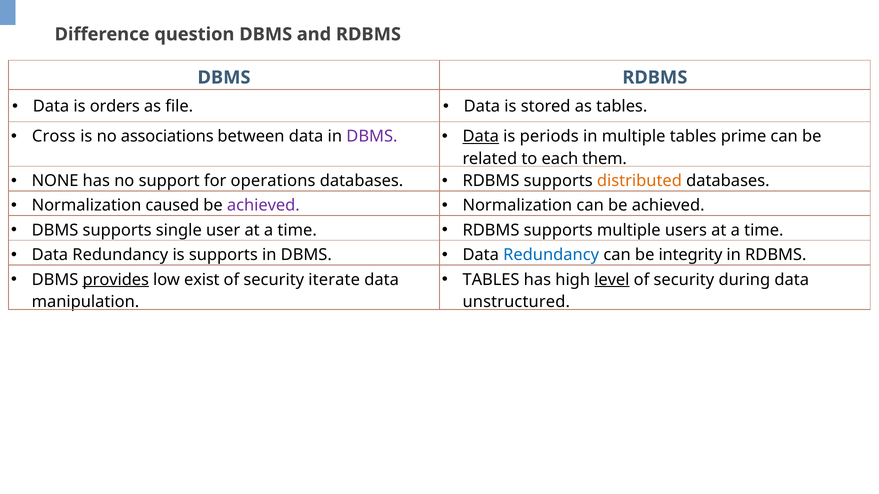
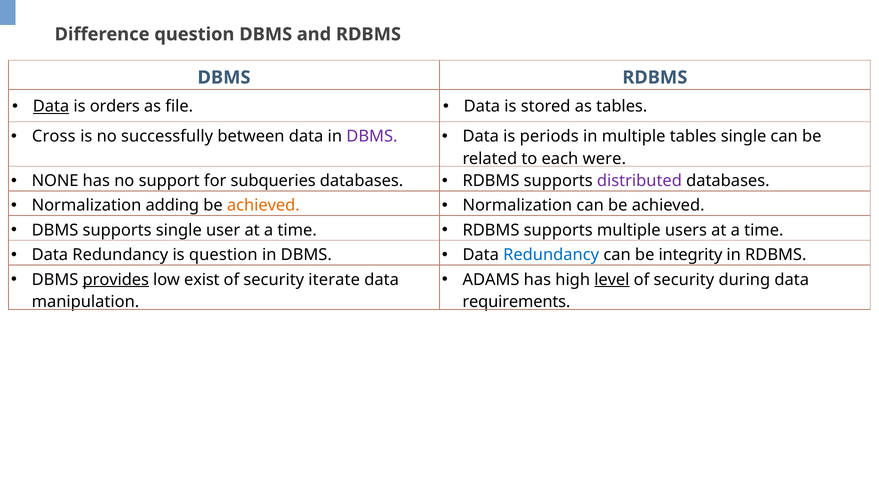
Data at (51, 107) underline: none -> present
associations: associations -> successfully
Data at (481, 136) underline: present -> none
tables prime: prime -> single
them: them -> were
operations: operations -> subqueries
distributed colour: orange -> purple
caused: caused -> adding
achieved at (263, 206) colour: purple -> orange
is supports: supports -> question
TABLES at (491, 280): TABLES -> ADAMS
unstructured: unstructured -> requirements
